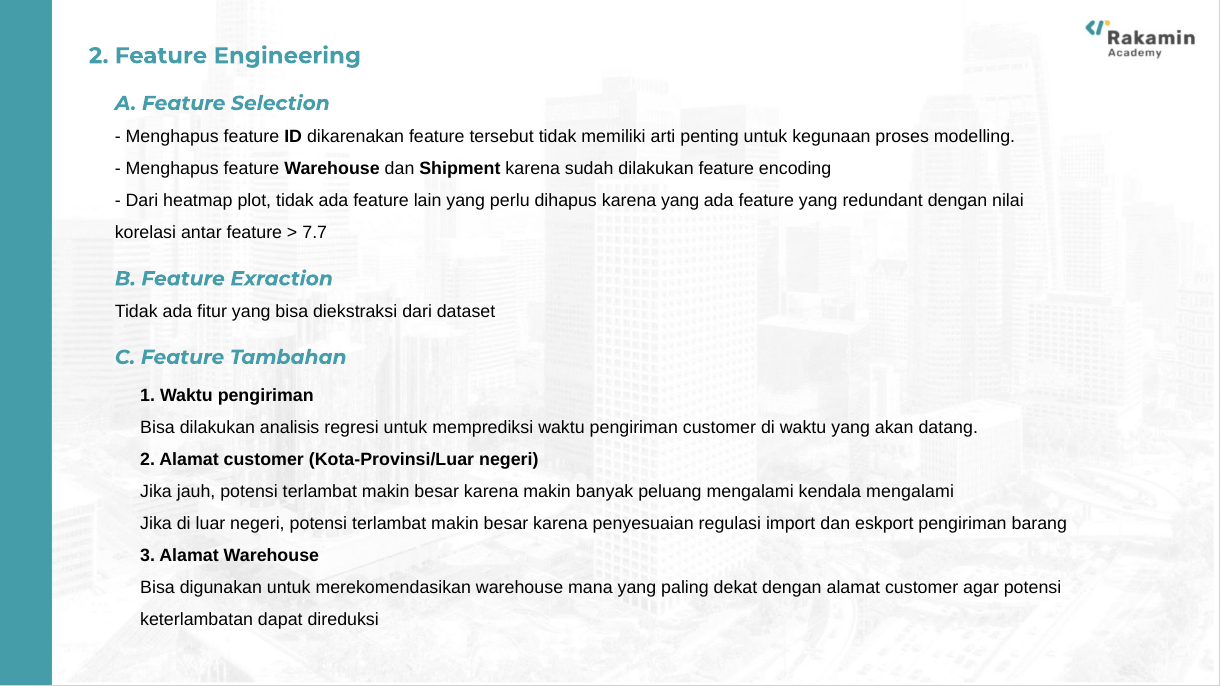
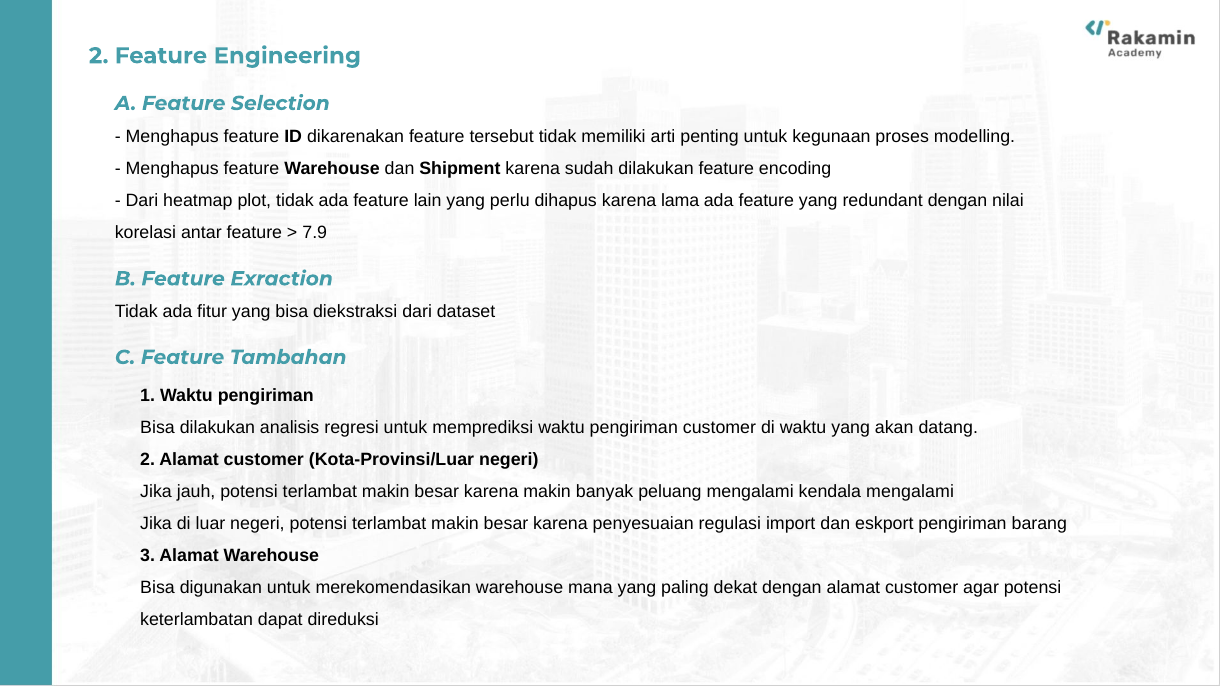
karena yang: yang -> lama
7.7: 7.7 -> 7.9
